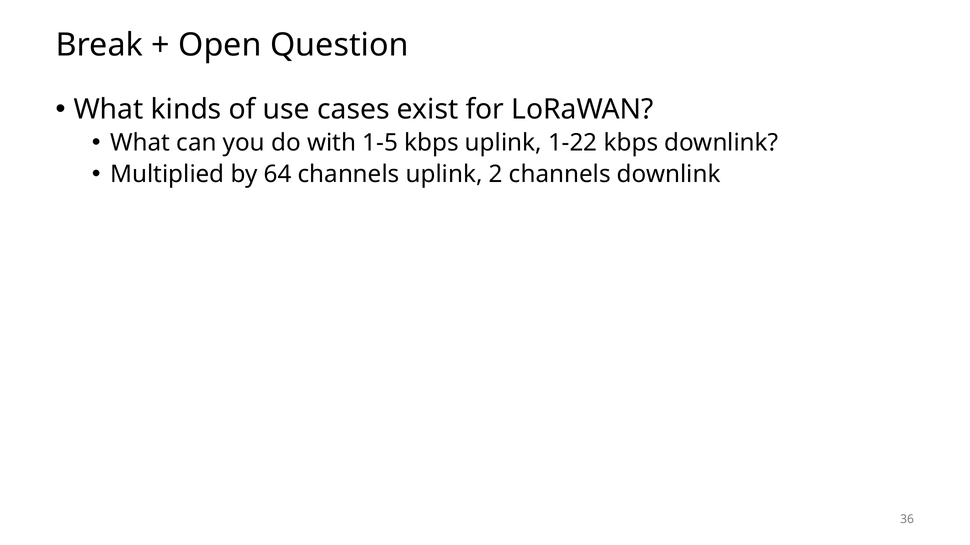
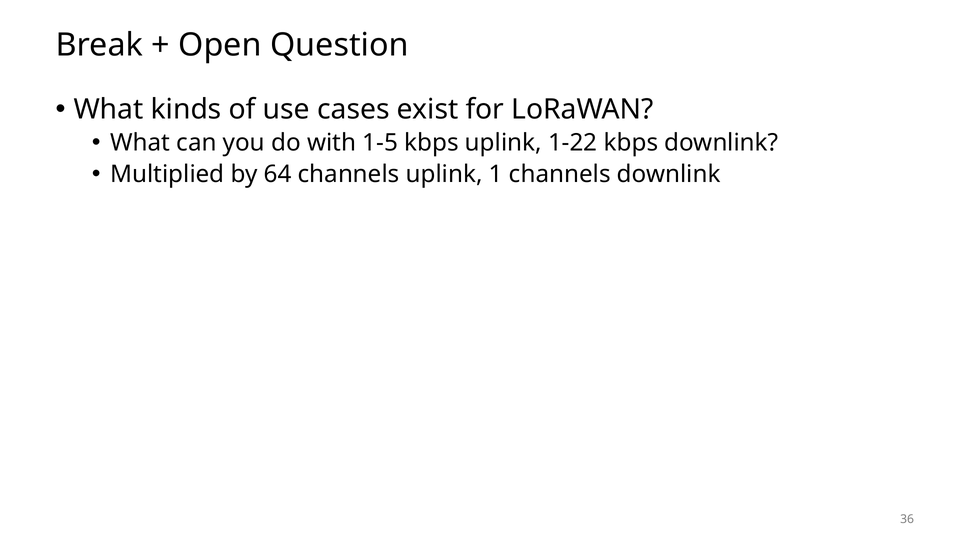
2: 2 -> 1
